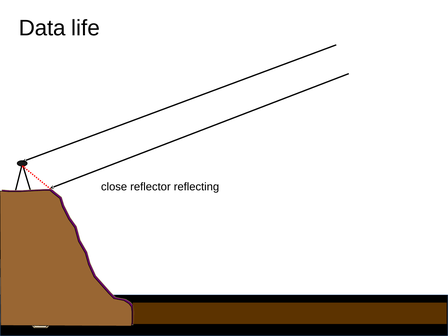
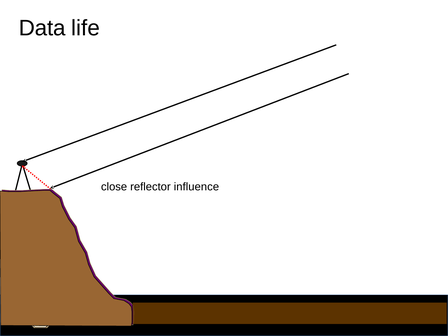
reflector reflecting: reflecting -> influence
